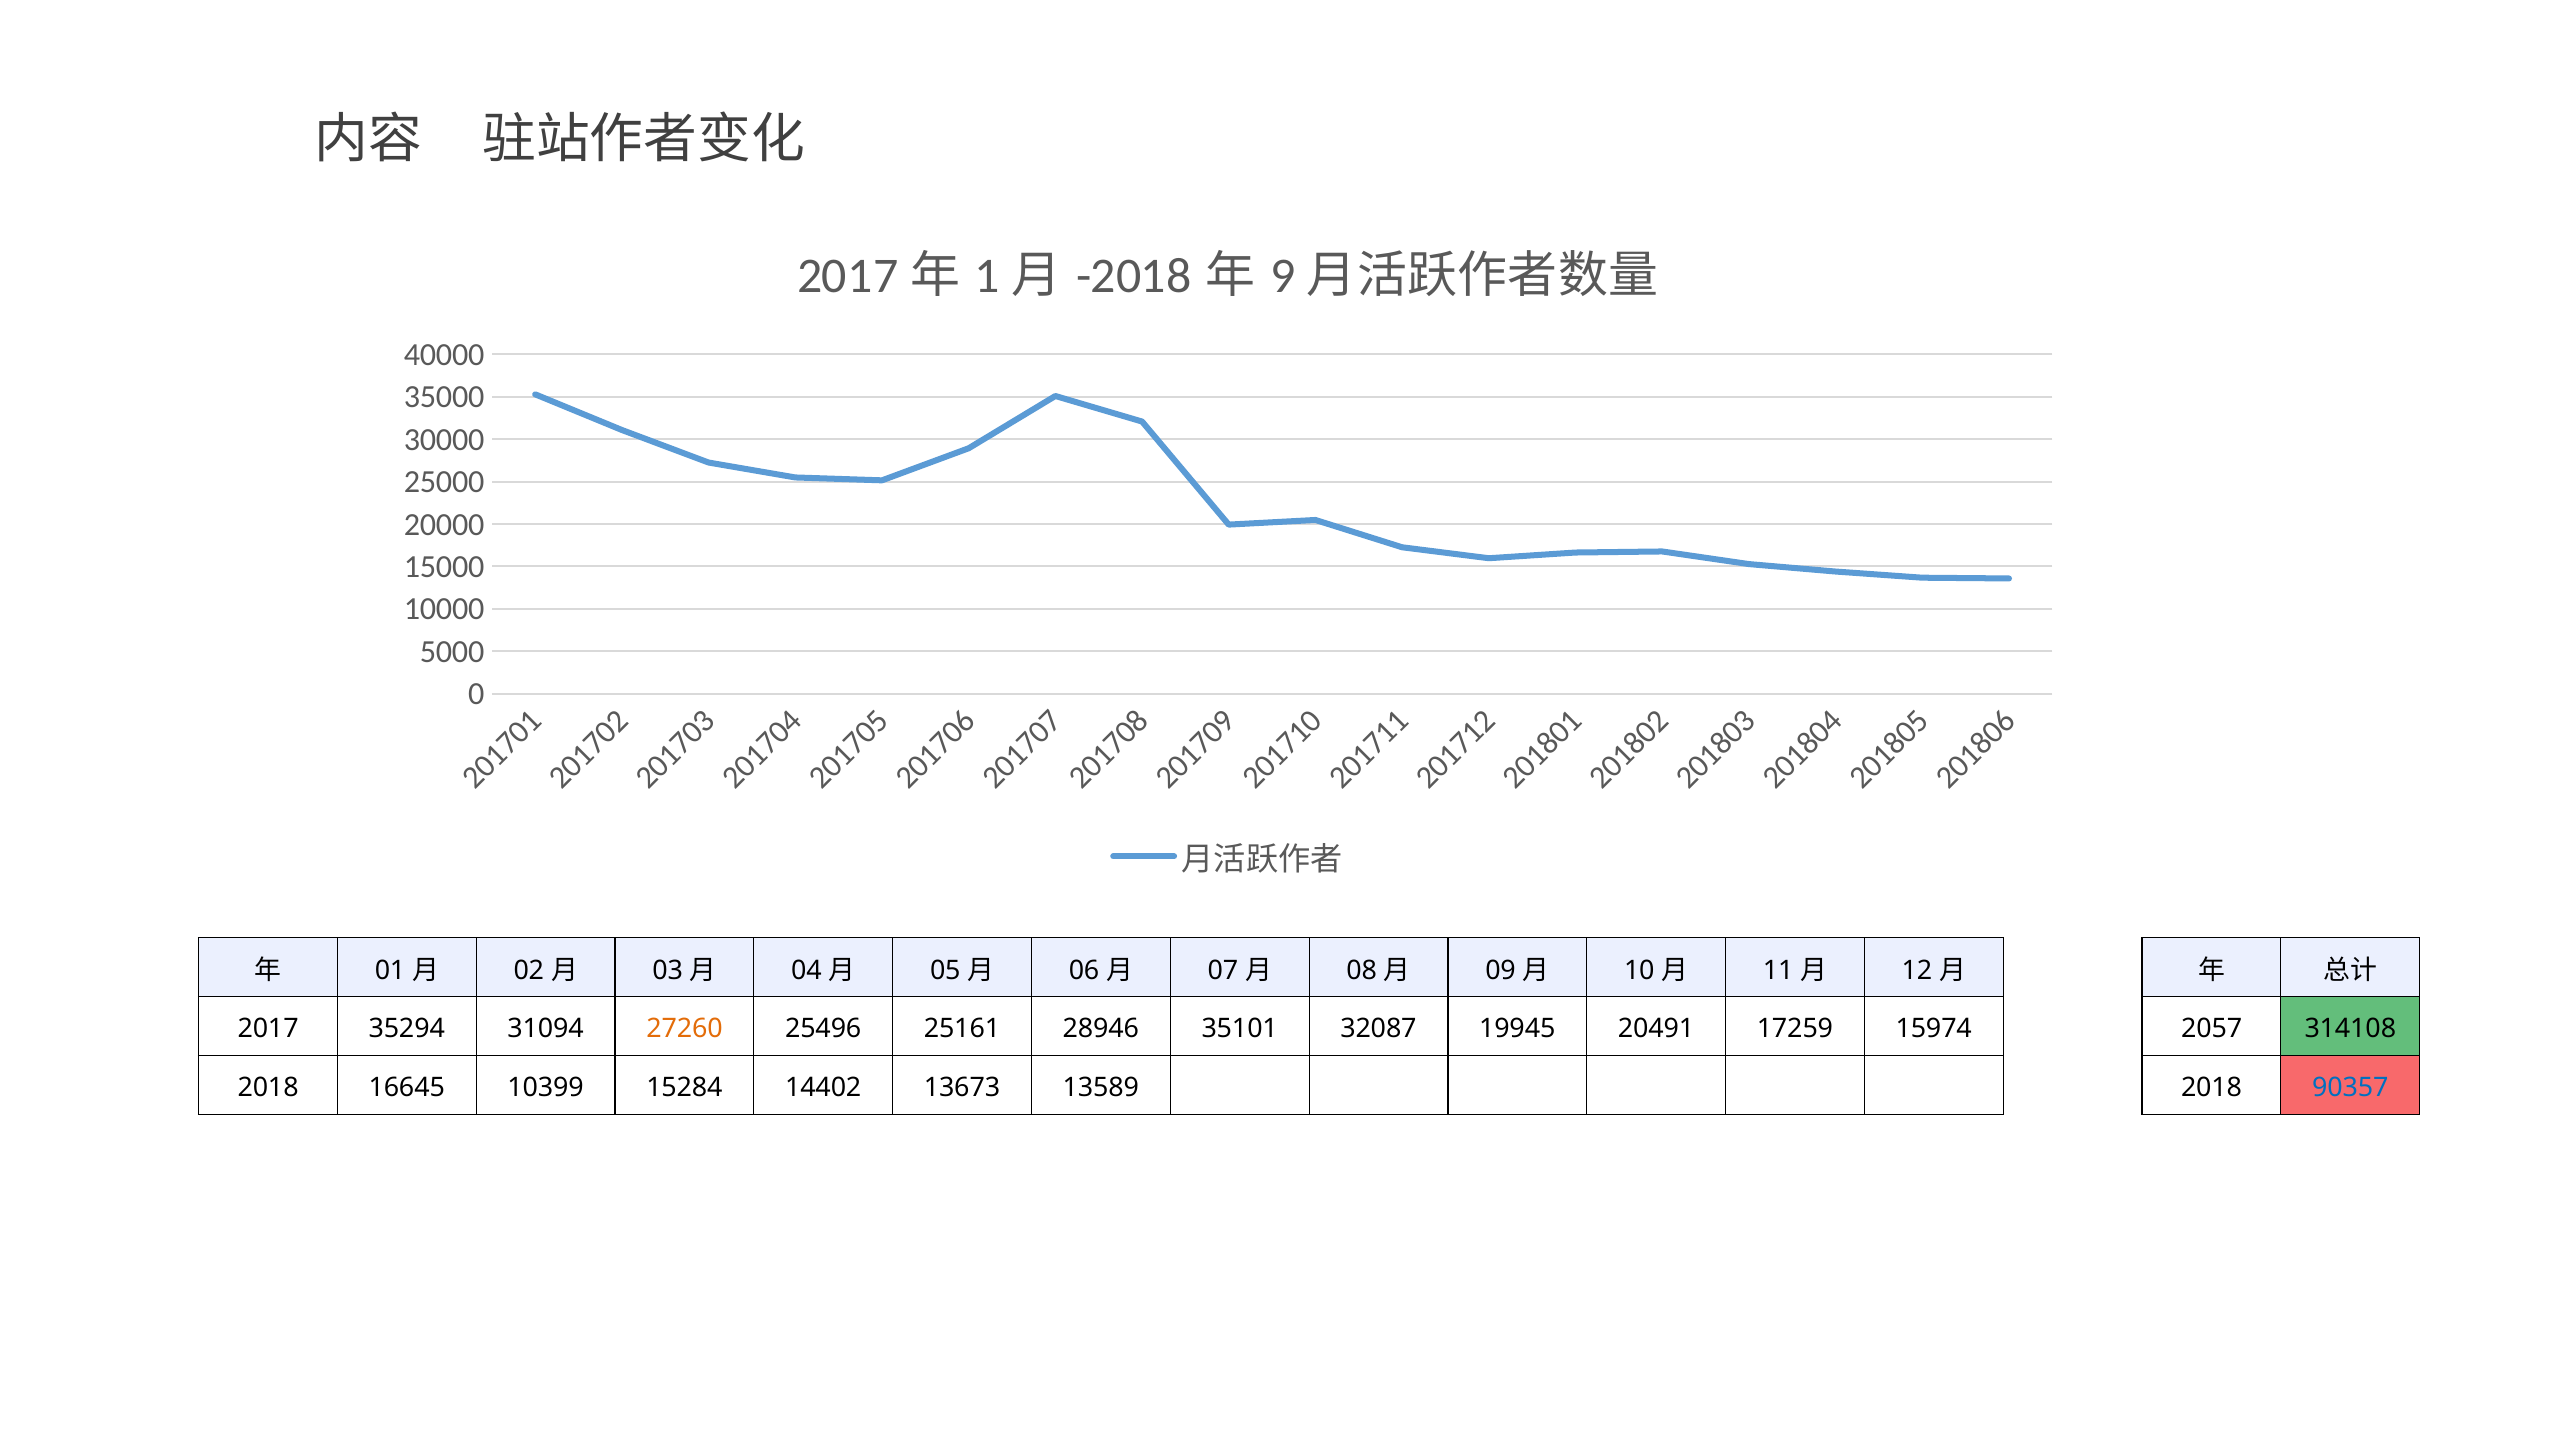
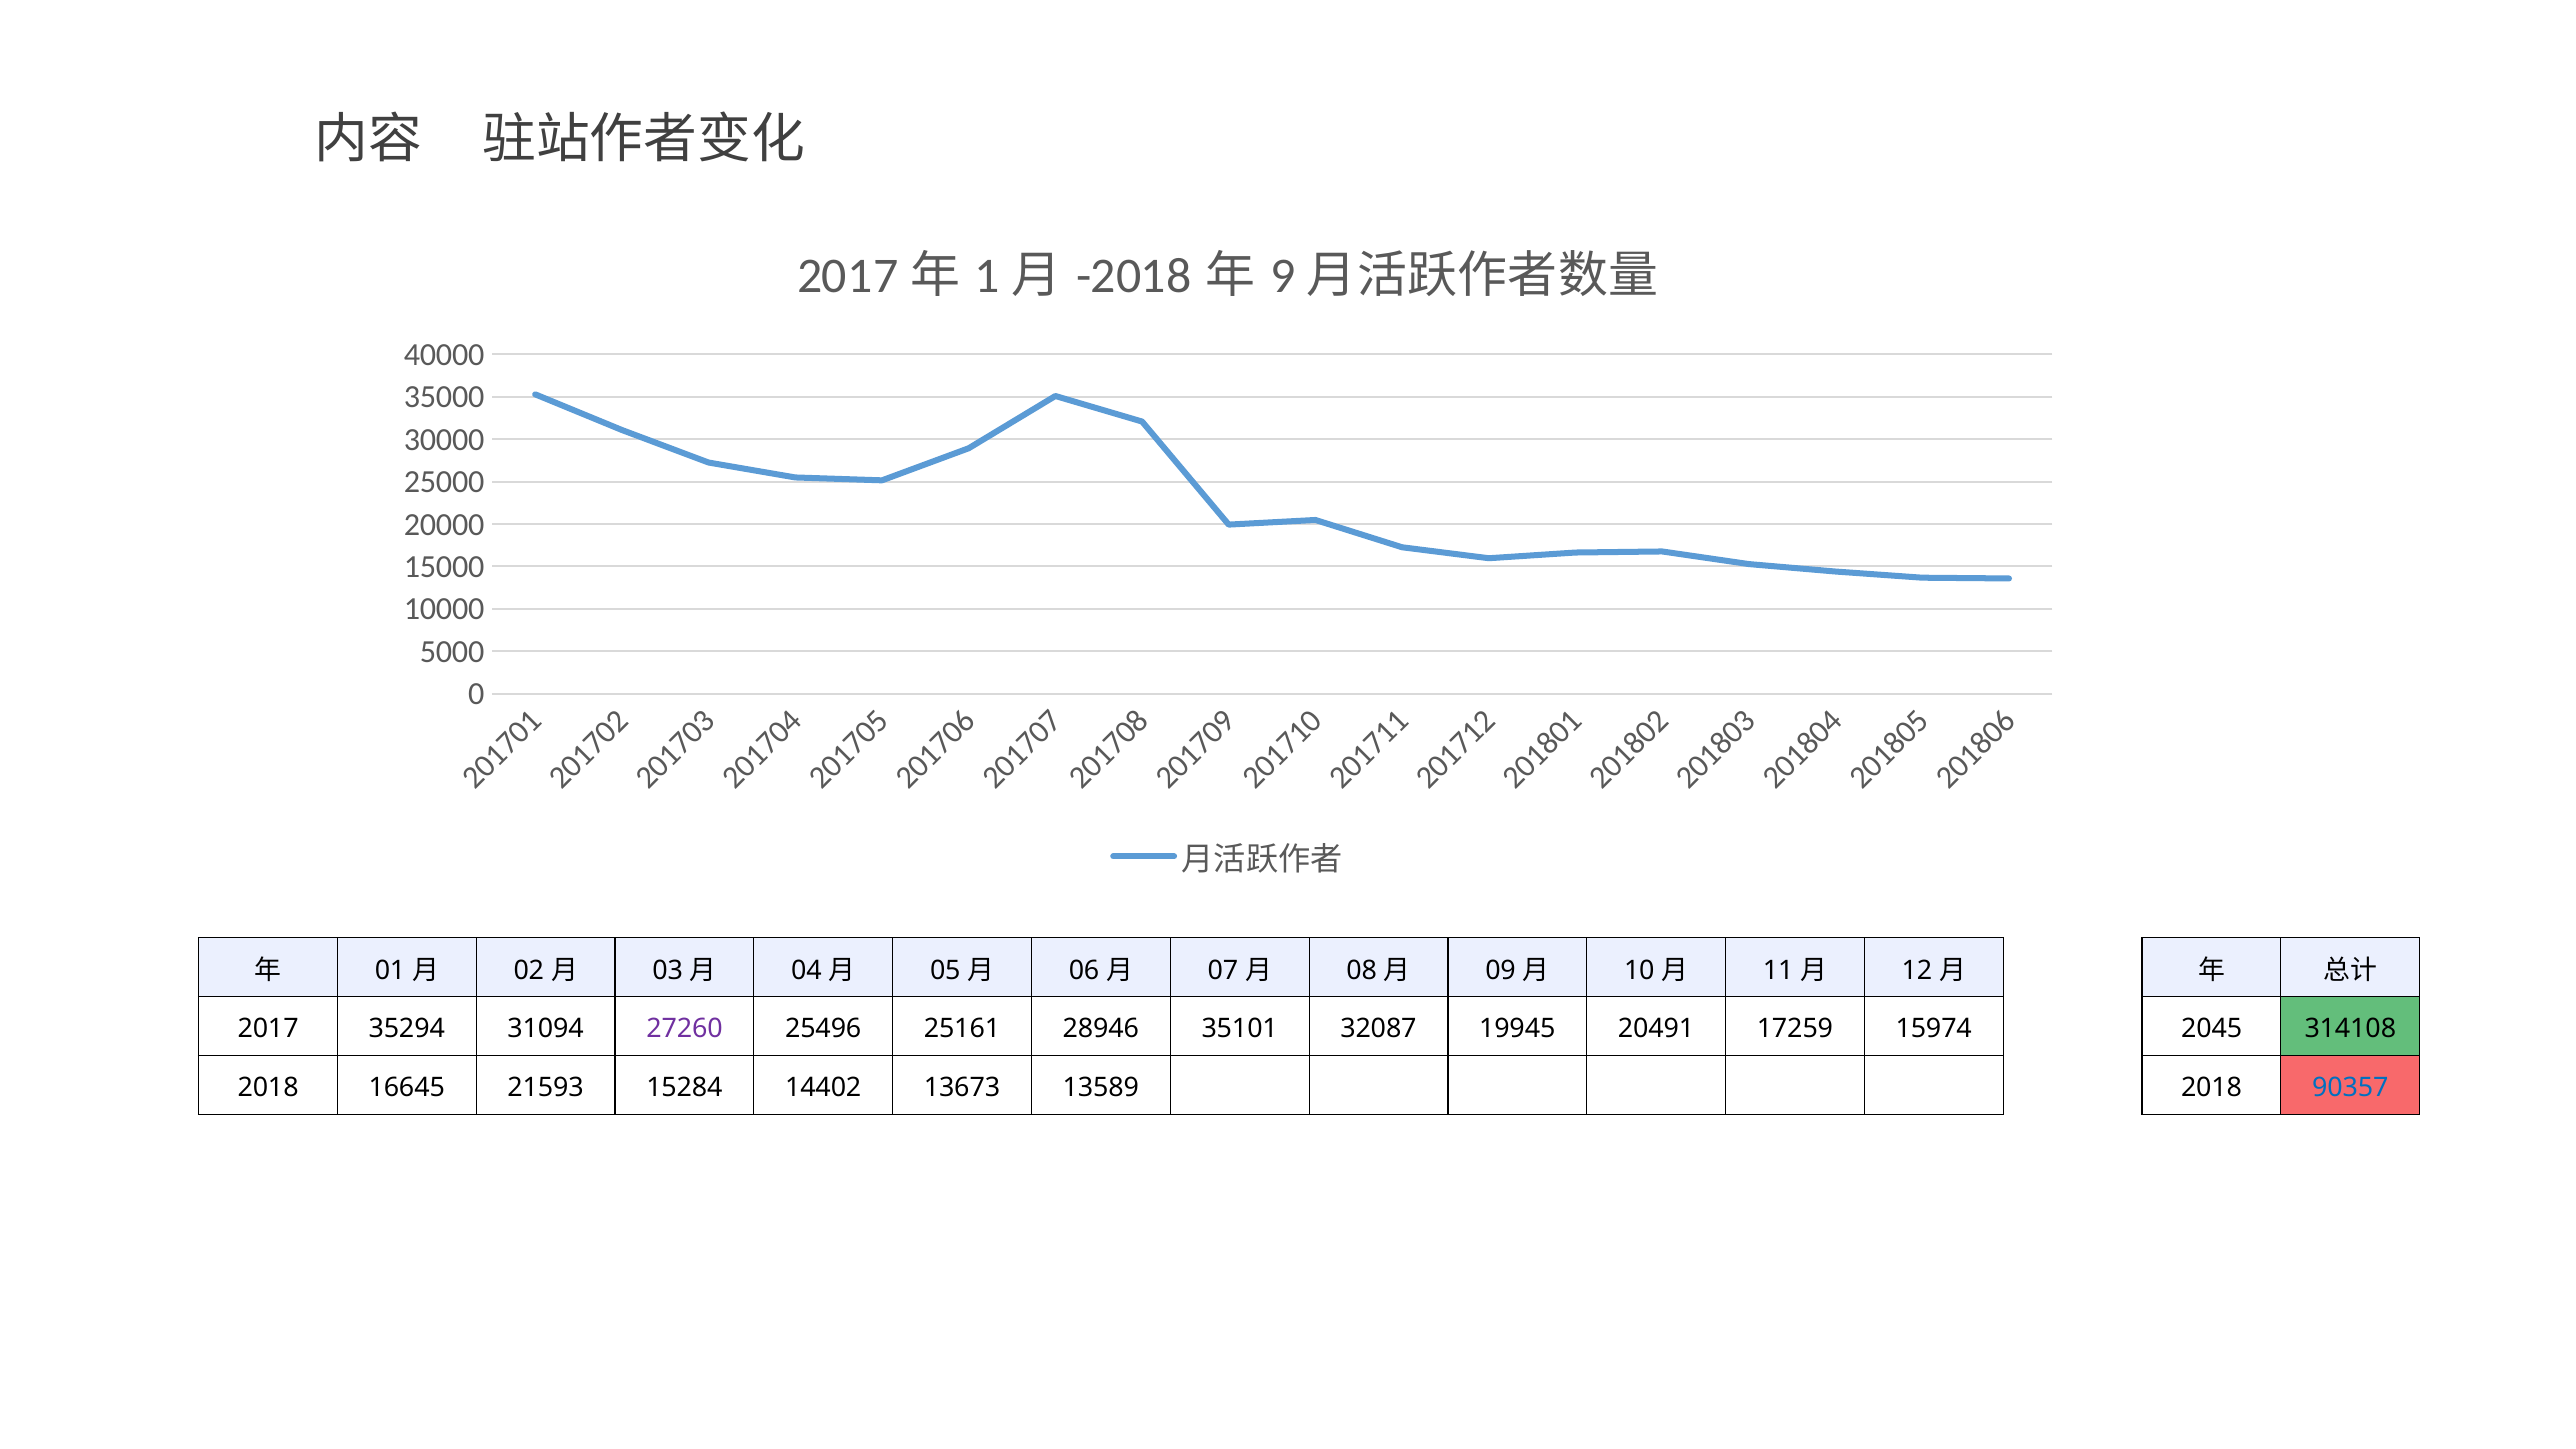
27260 colour: orange -> purple
2057: 2057 -> 2045
10399: 10399 -> 21593
